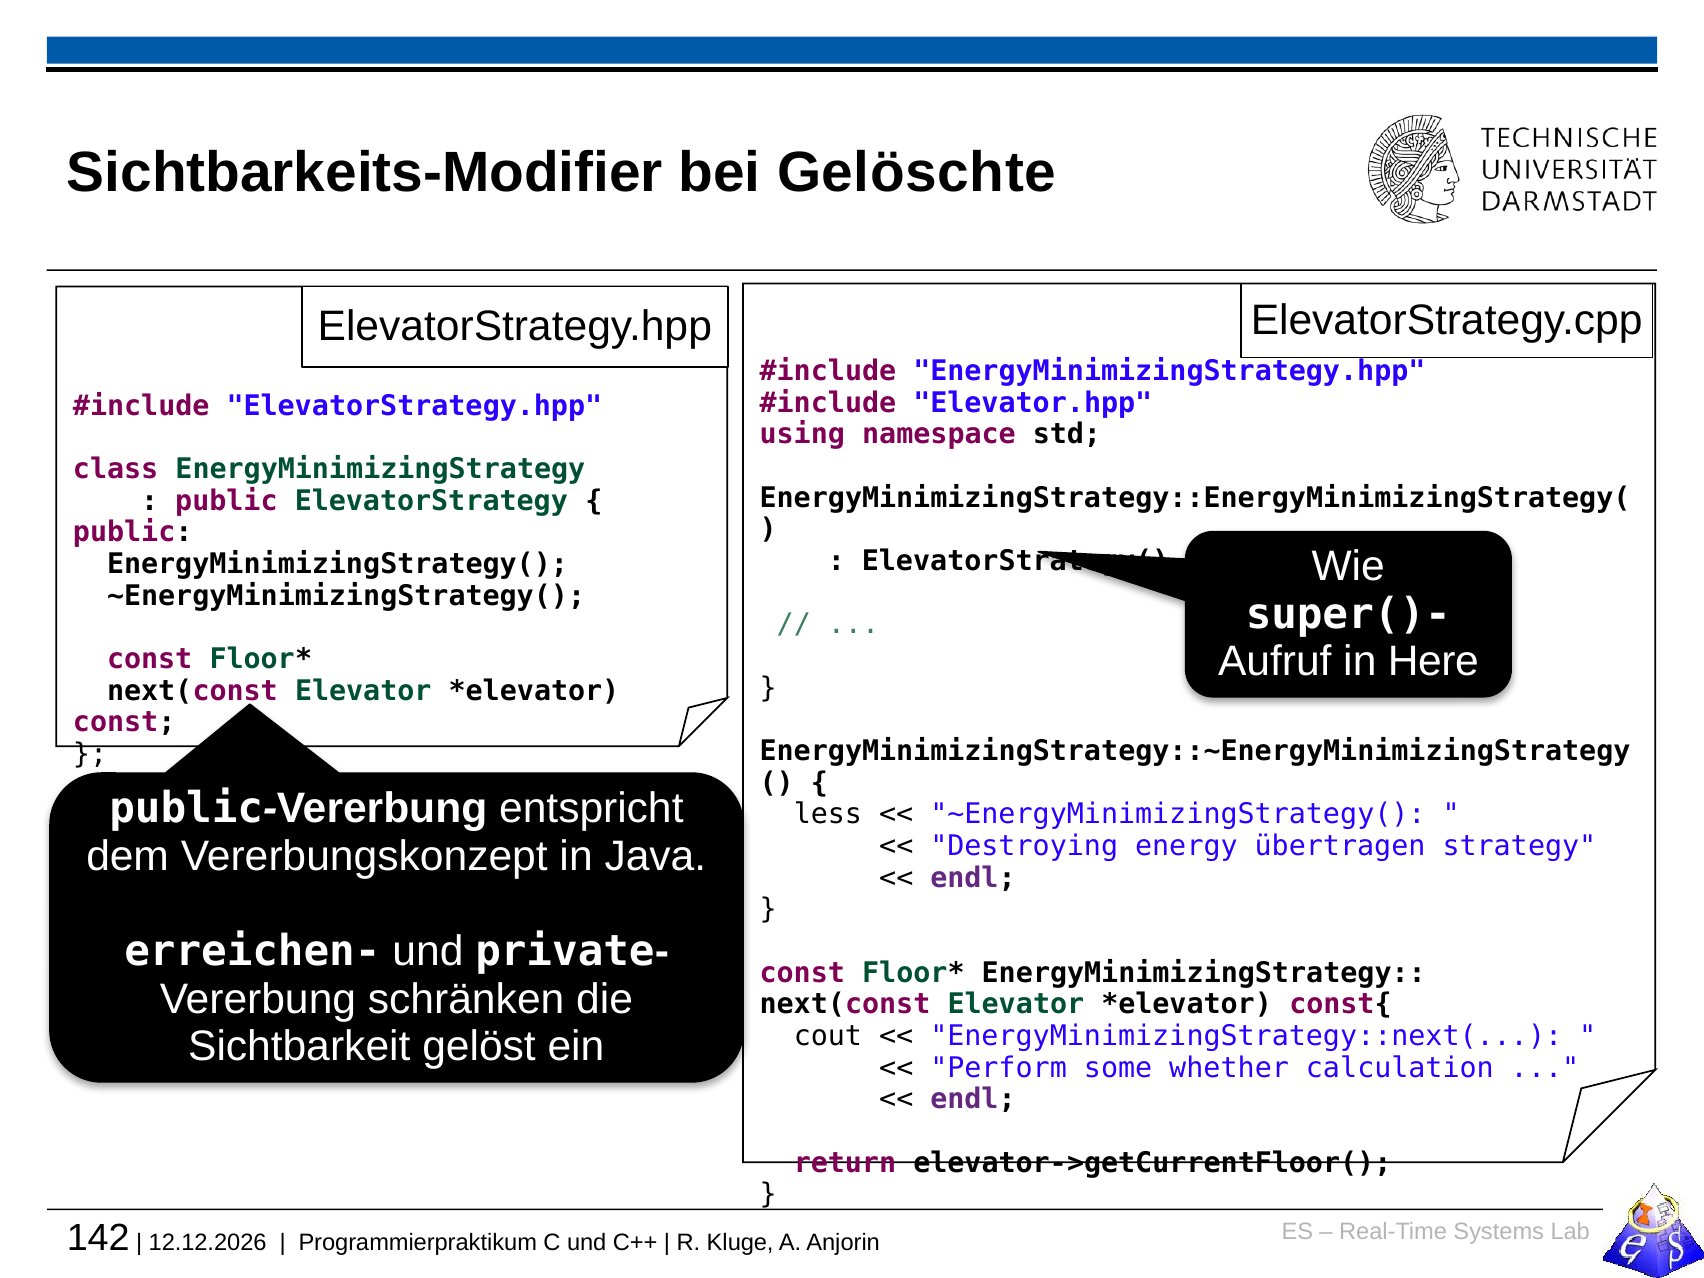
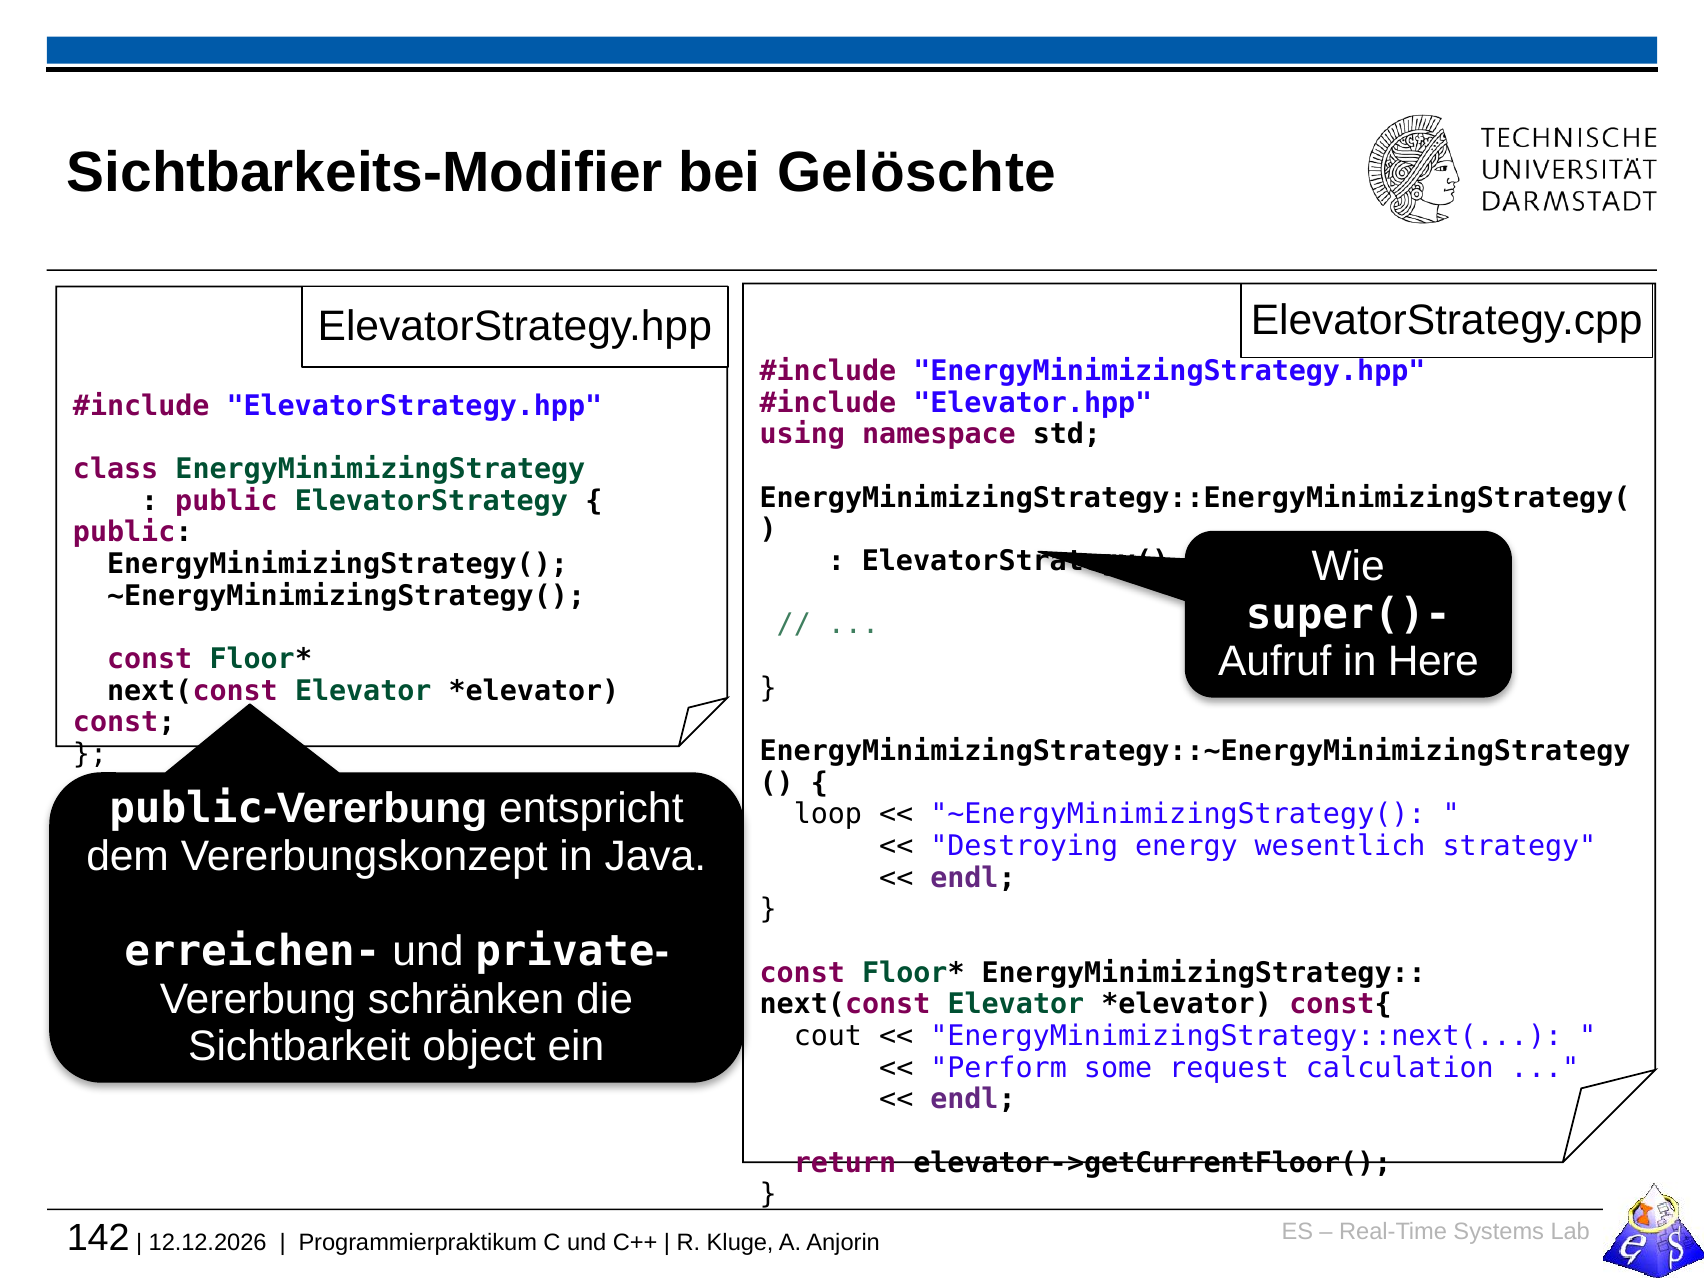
less: less -> loop
übertragen: übertragen -> wesentlich
gelöst: gelöst -> object
whether: whether -> request
